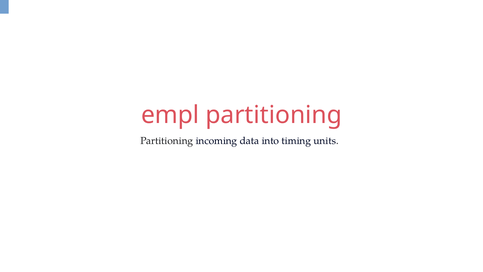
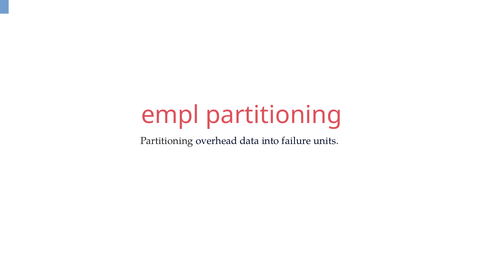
incoming: incoming -> overhead
timing: timing -> failure
